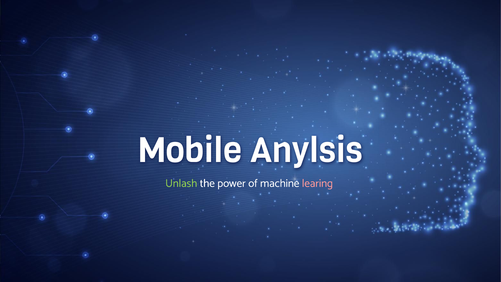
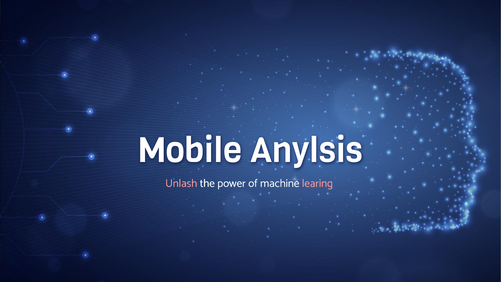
Unlash colour: light green -> pink
